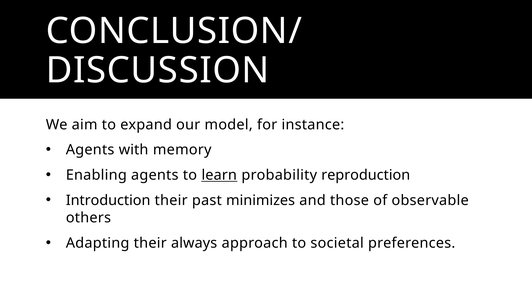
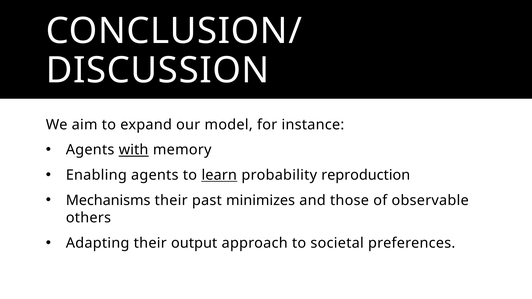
with underline: none -> present
Introduction: Introduction -> Mechanisms
always: always -> output
